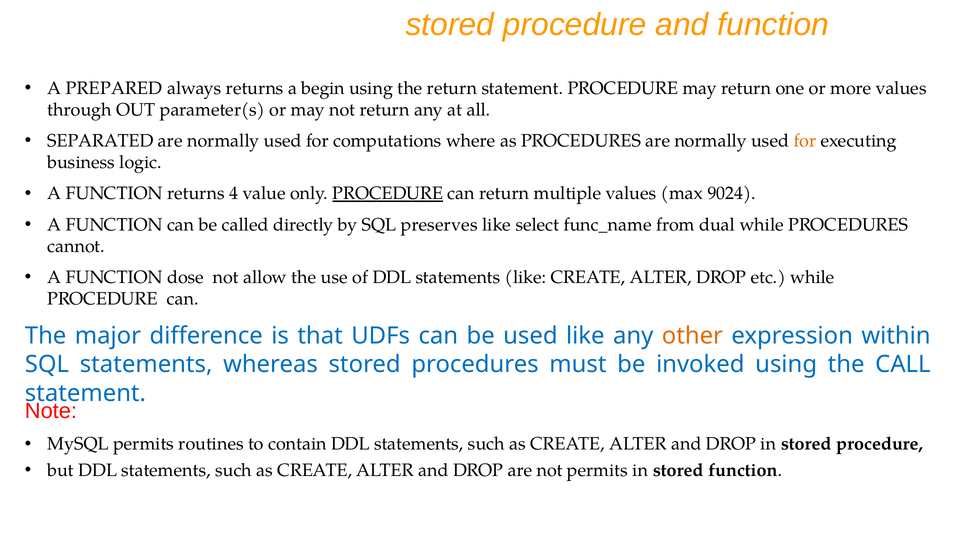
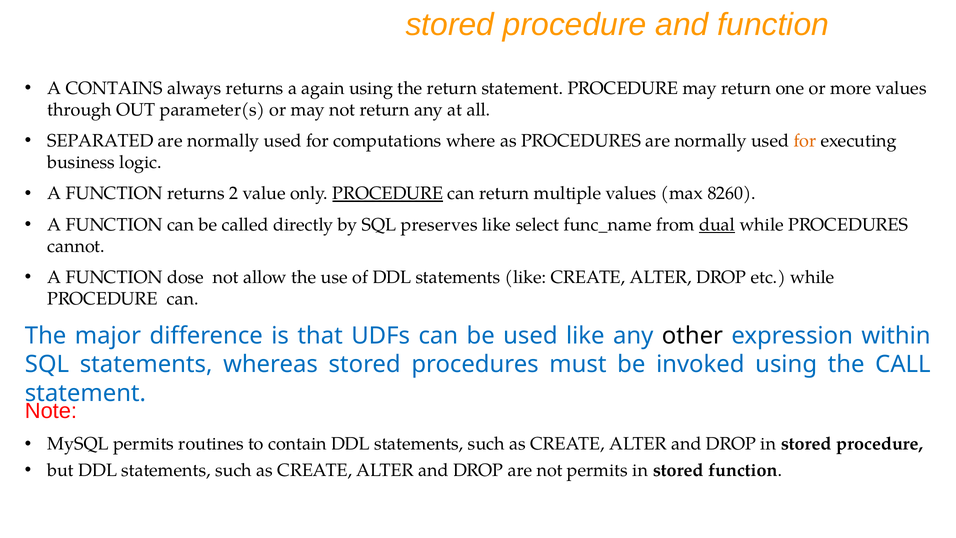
PREPARED: PREPARED -> CONTAINS
begin: begin -> again
4: 4 -> 2
9024: 9024 -> 8260
dual underline: none -> present
other colour: orange -> black
